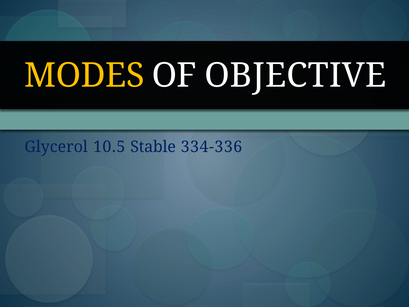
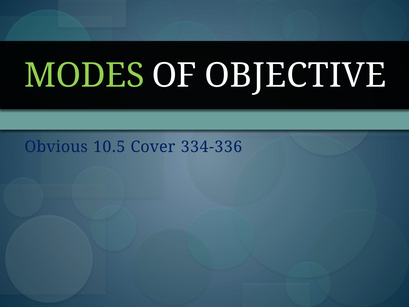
MODES colour: yellow -> light green
Glycerol: Glycerol -> Obvious
Stable: Stable -> Cover
